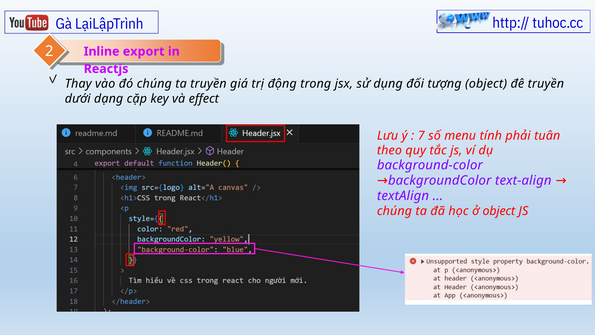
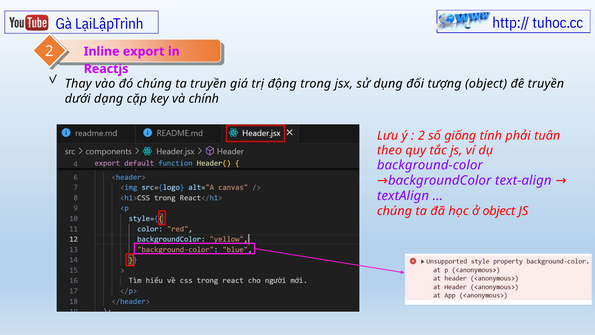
effect: effect -> chính
7 at (421, 136): 7 -> 2
menu: menu -> giống
